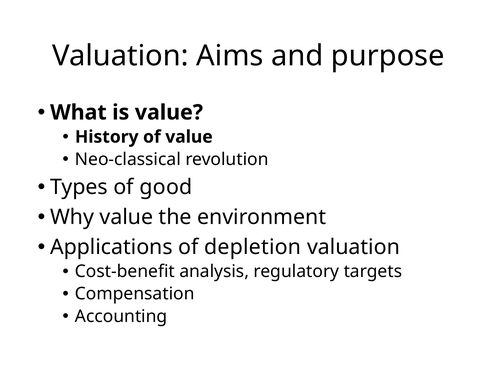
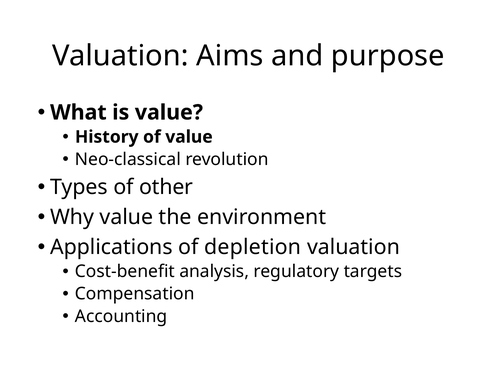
good: good -> other
